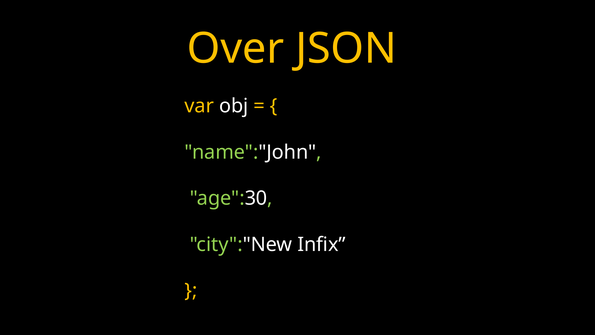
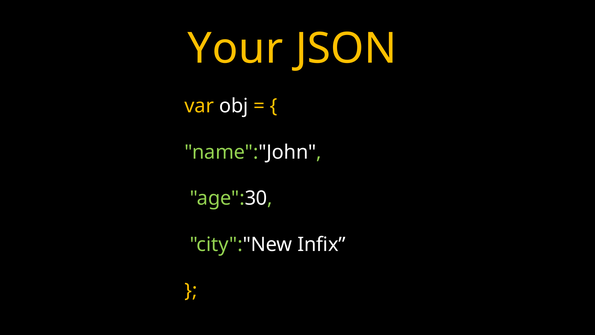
Over: Over -> Your
